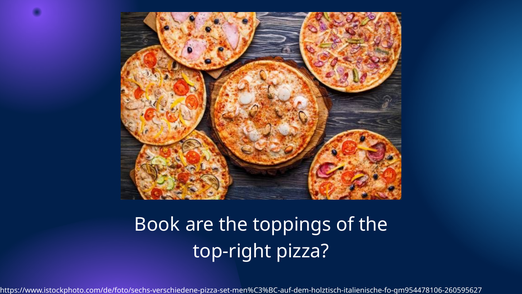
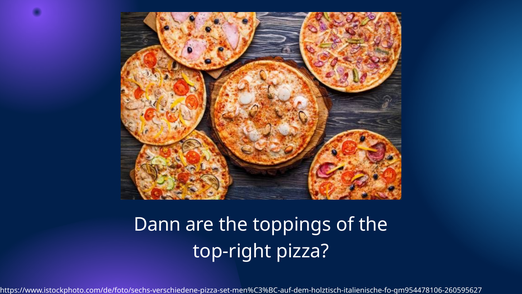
Book: Book -> Dann
